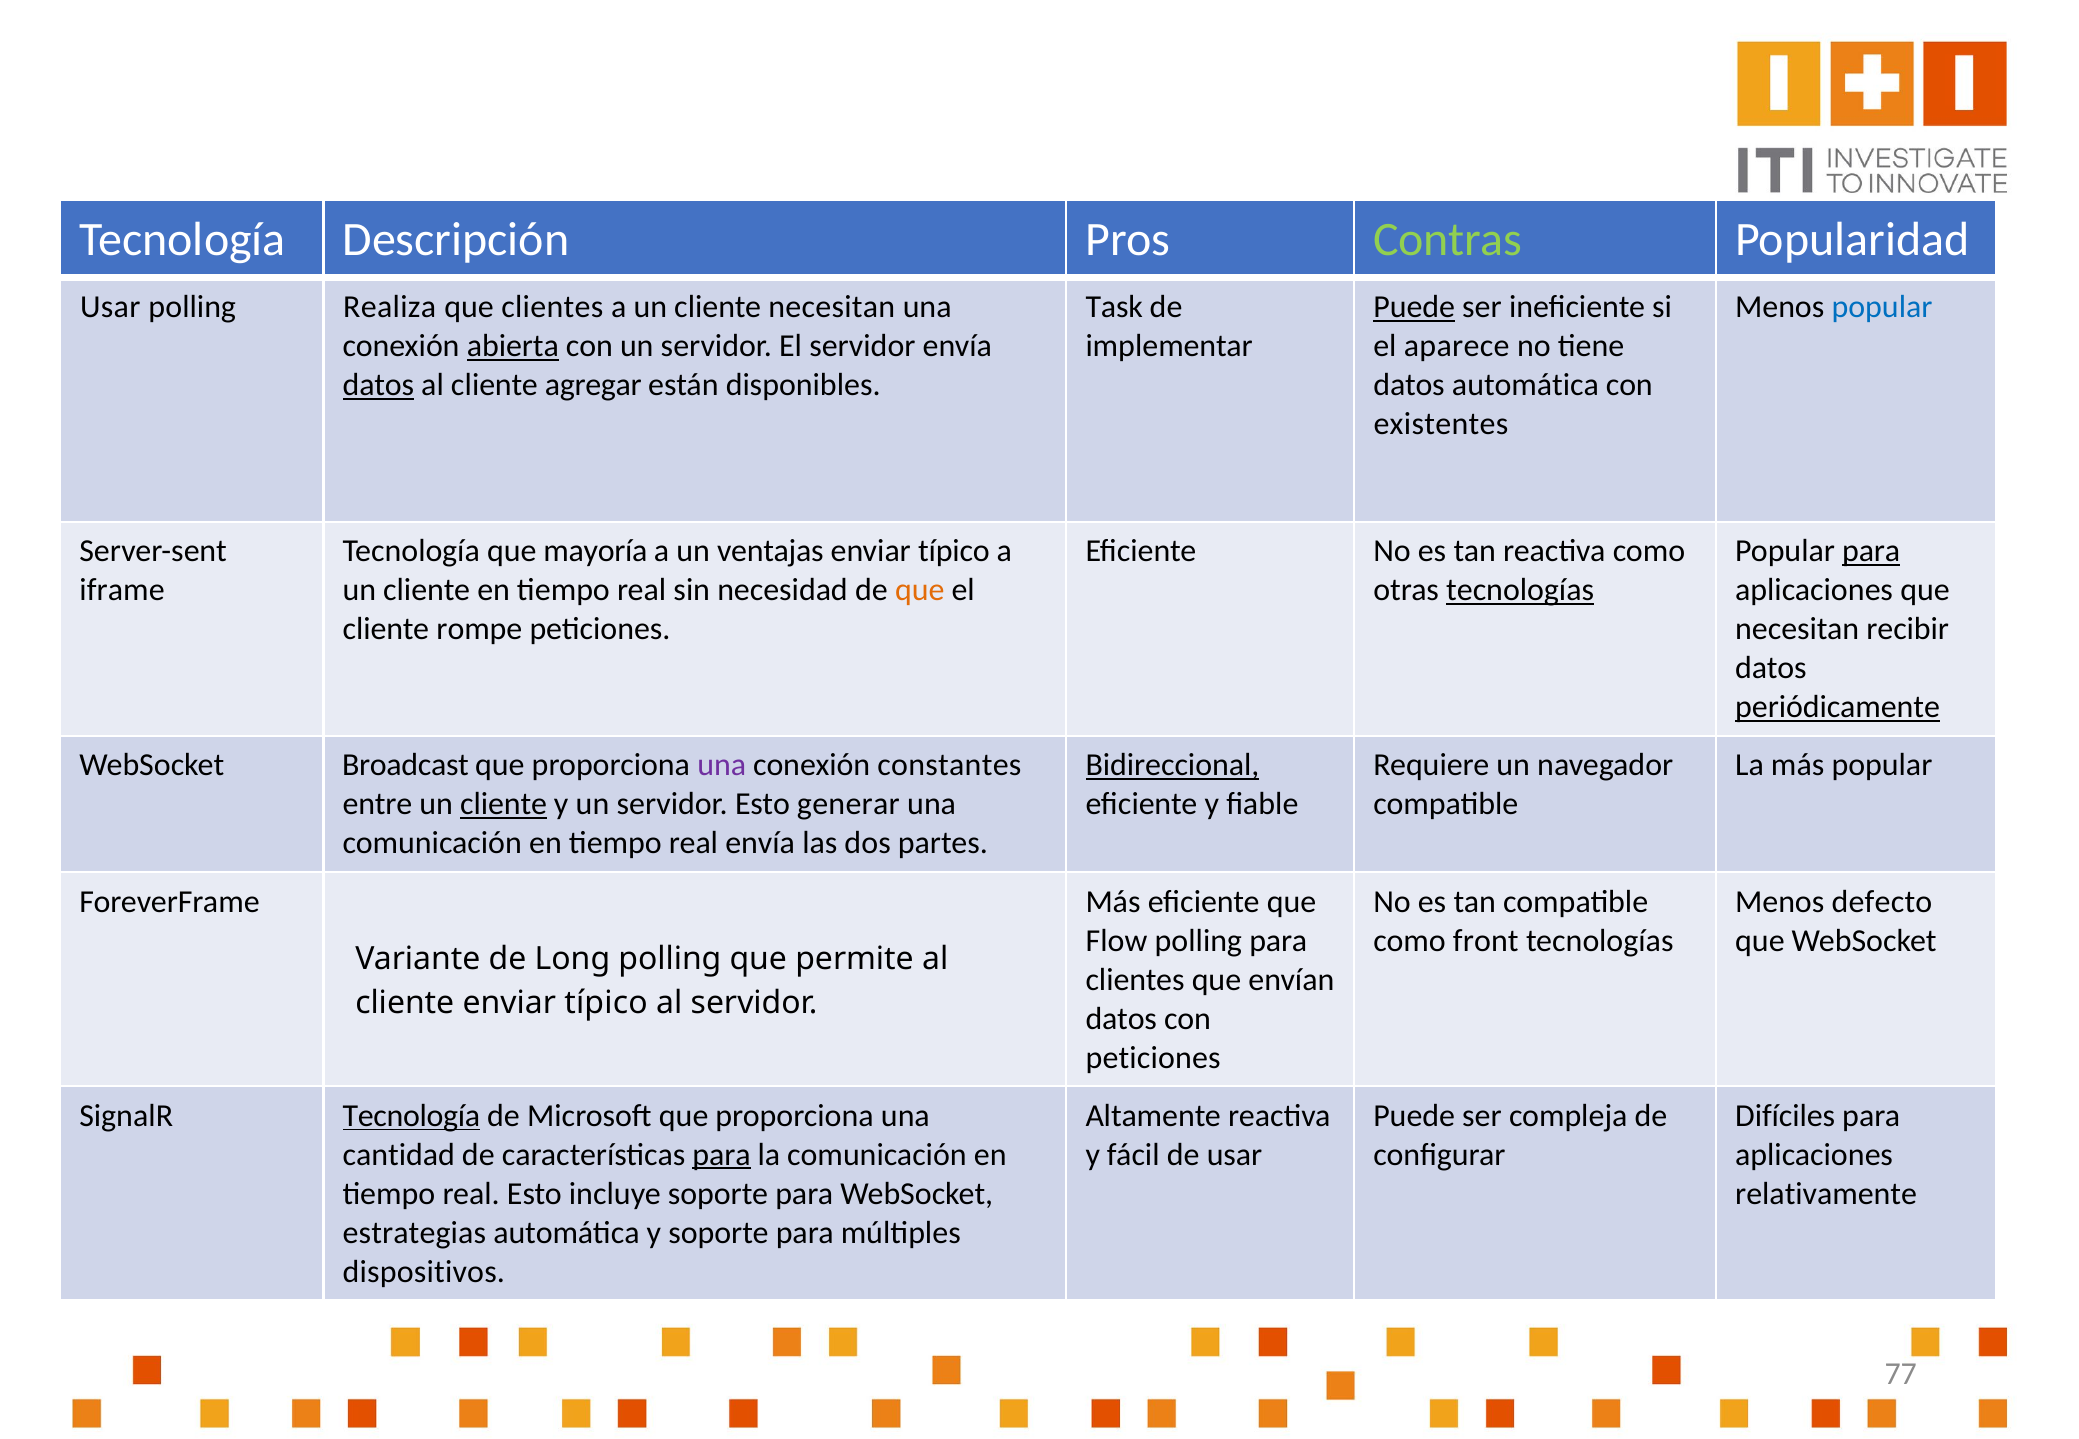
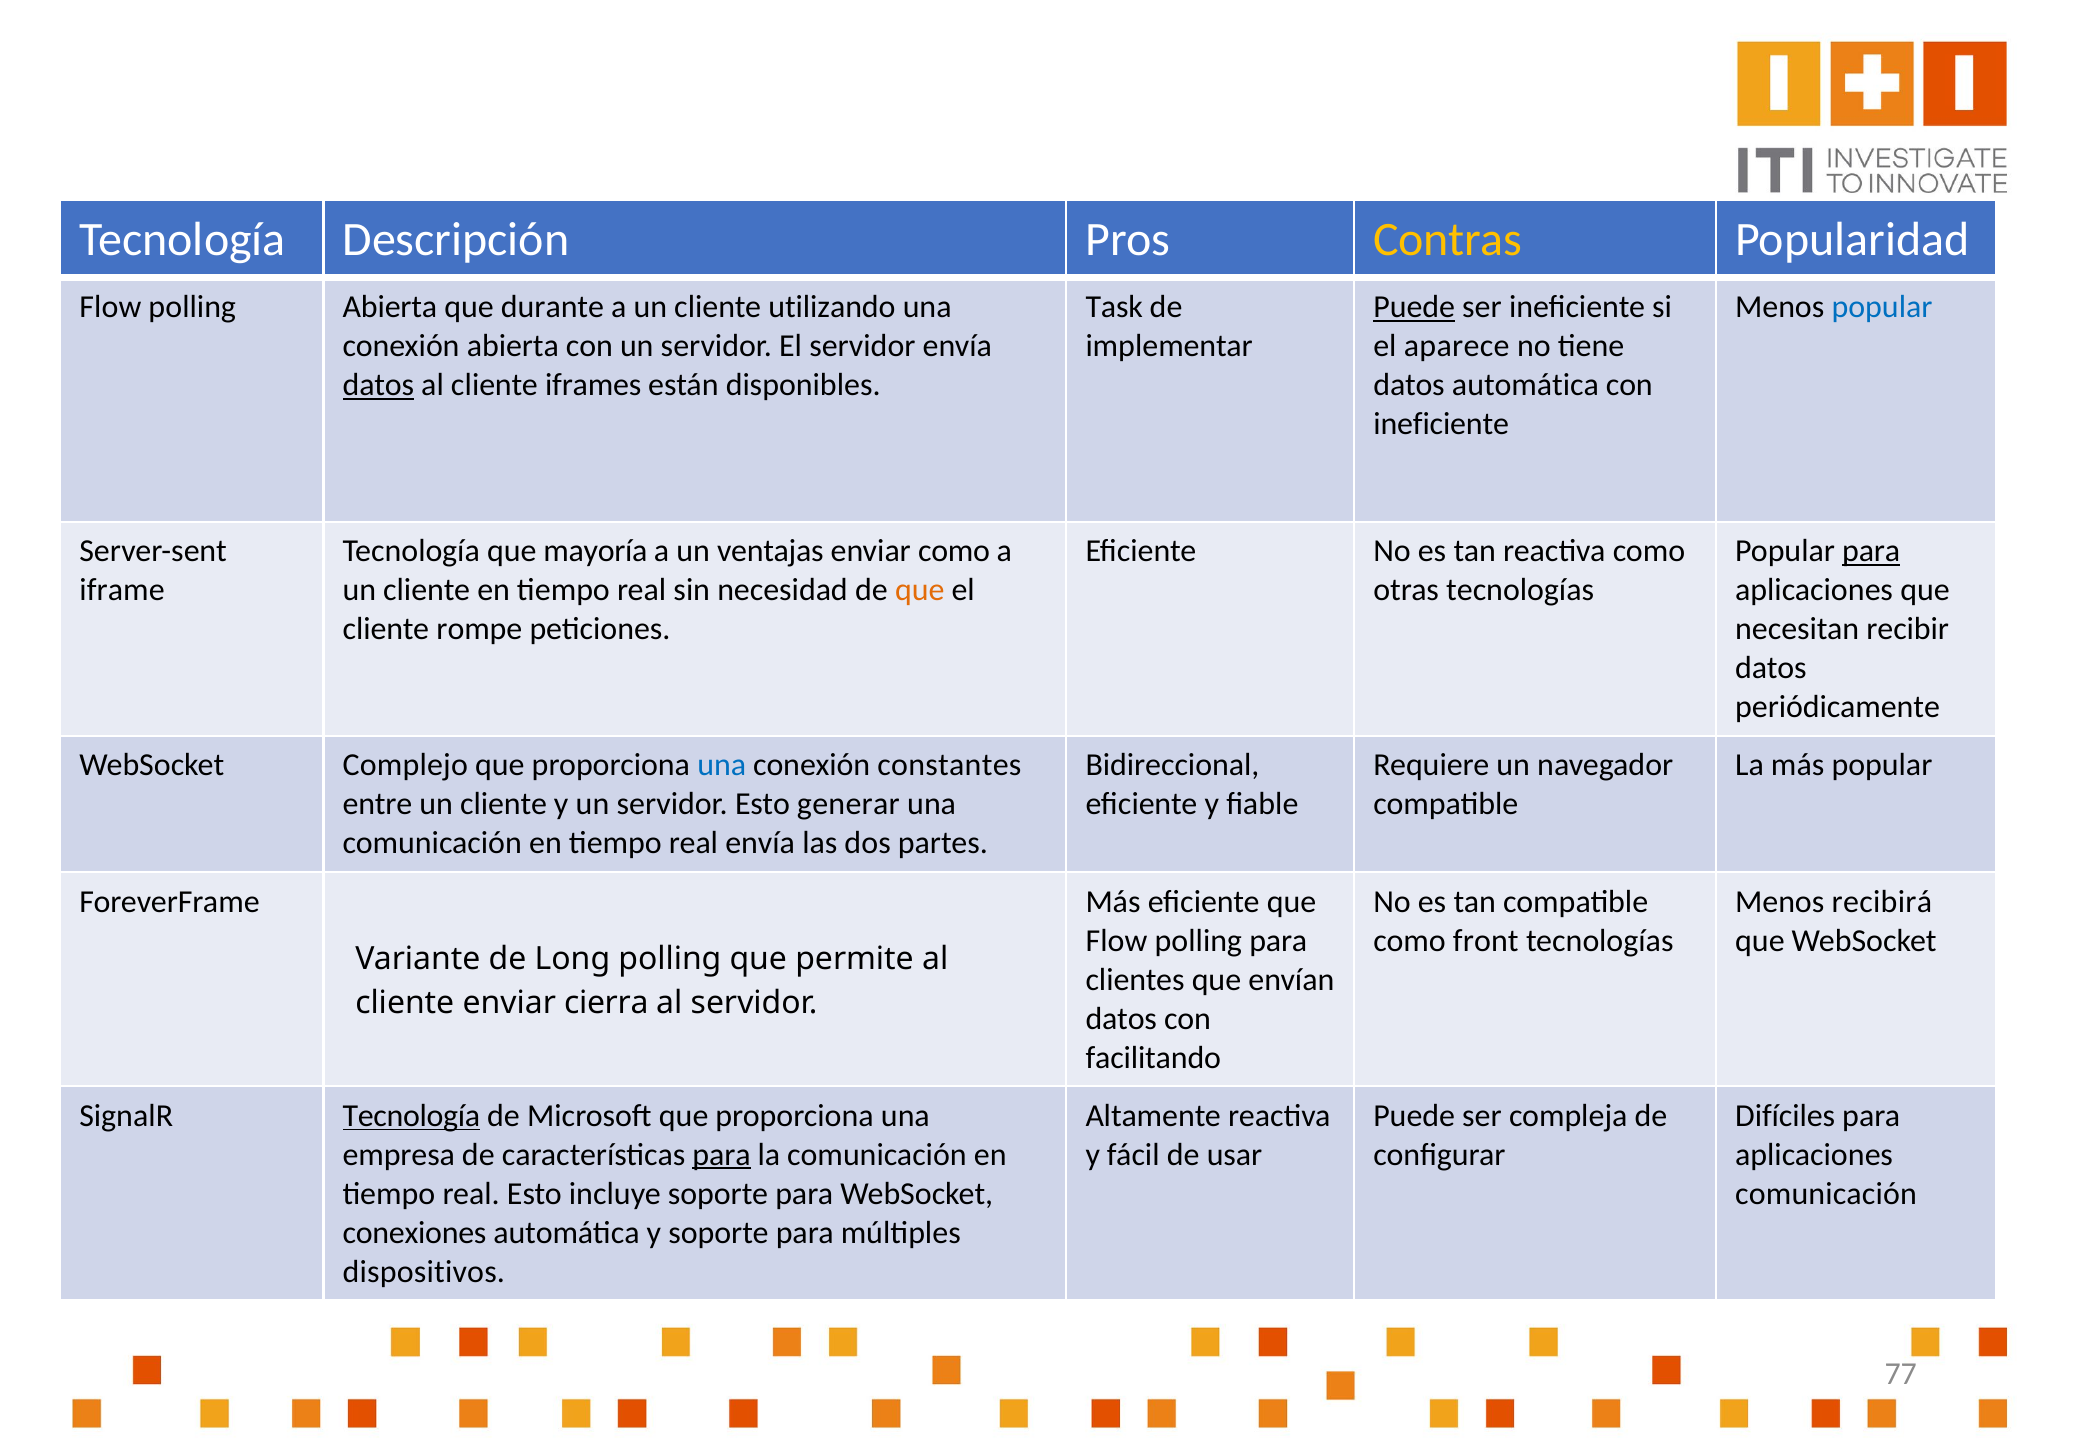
Contras colour: light green -> yellow
Usar at (110, 307): Usar -> Flow
polling Realiza: Realiza -> Abierta
que clientes: clientes -> durante
cliente necesitan: necesitan -> utilizando
abierta at (513, 346) underline: present -> none
agregar: agregar -> iframes
existentes at (1441, 424): existentes -> ineficiente
típico at (954, 551): típico -> como
tecnologías at (1520, 590) underline: present -> none
periódicamente underline: present -> none
Broadcast: Broadcast -> Complejo
una at (722, 766) colour: purple -> blue
Bidireccional underline: present -> none
cliente at (504, 805) underline: present -> none
defecto: defecto -> recibirá
cliente enviar típico: típico -> cierra
peticiones at (1153, 1058): peticiones -> facilitando
cantidad: cantidad -> empresa
relativamente at (1826, 1194): relativamente -> comunicación
estrategias: estrategias -> conexiones
